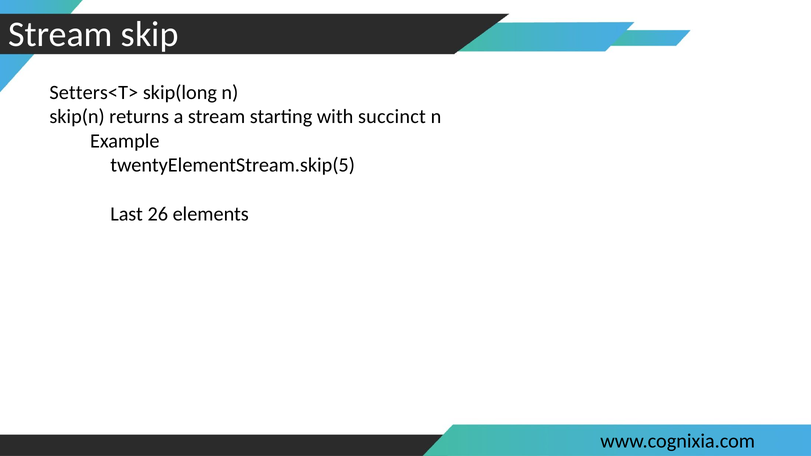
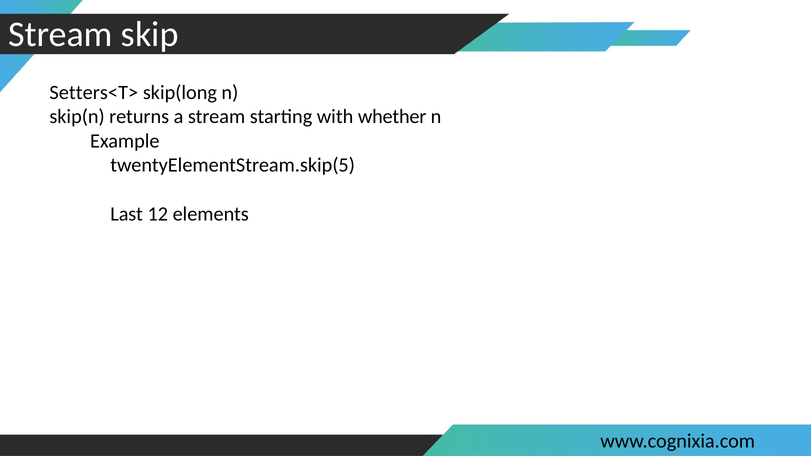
succinct: succinct -> whether
26: 26 -> 12
